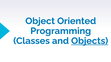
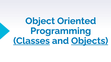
Classes underline: none -> present
